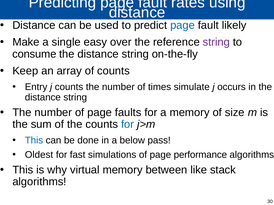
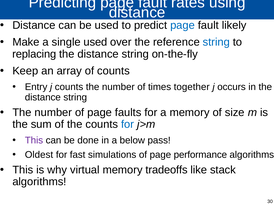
single easy: easy -> used
string at (216, 42) colour: purple -> blue
consume: consume -> replacing
simulate: simulate -> together
This at (34, 141) colour: blue -> purple
between: between -> tradeoffs
